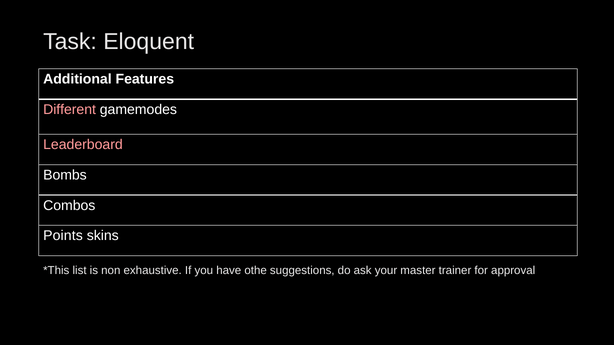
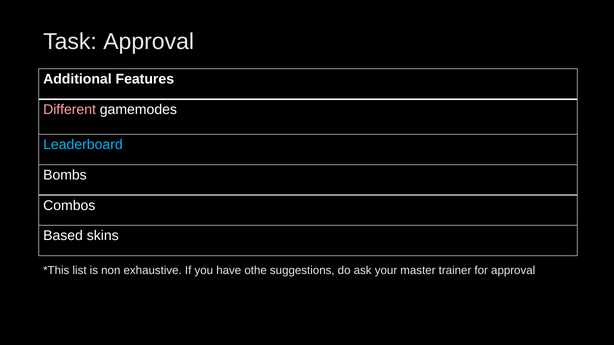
Task Eloquent: Eloquent -> Approval
Leaderboard colour: pink -> light blue
Points: Points -> Based
